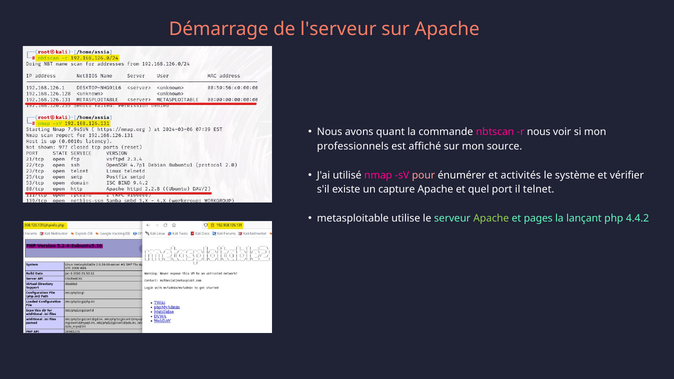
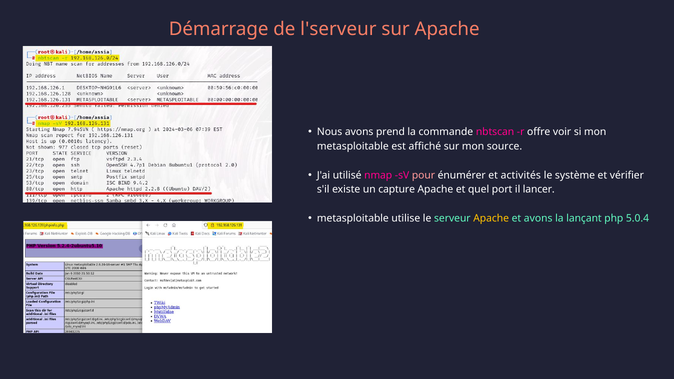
quant: quant -> prend
r nous: nous -> offre
professionnels at (353, 146): professionnels -> metasploitable
telnet: telnet -> lancer
Apache at (491, 218) colour: light green -> yellow
et pages: pages -> avons
4.4.2: 4.4.2 -> 5.0.4
